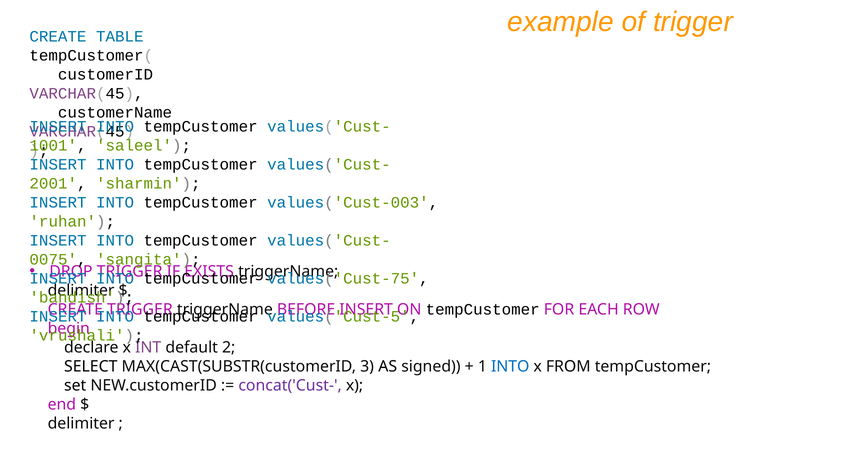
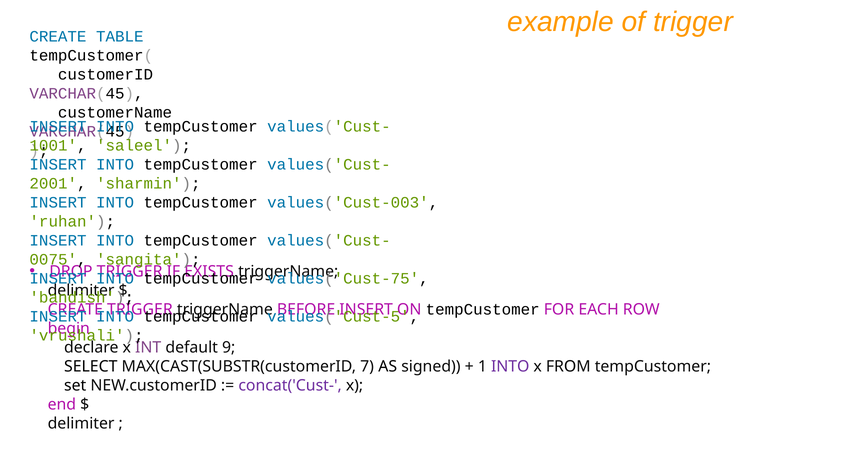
2: 2 -> 9
3: 3 -> 7
INTO at (510, 367) colour: blue -> purple
